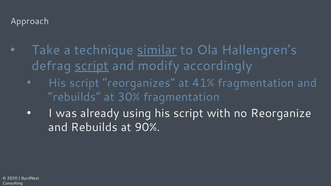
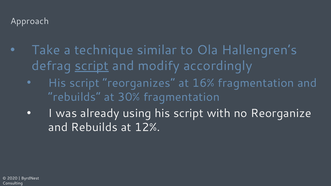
similar underline: present -> none
41%: 41% -> 16%
90%: 90% -> 12%
